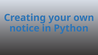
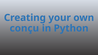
notice: notice -> conçu
